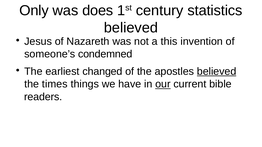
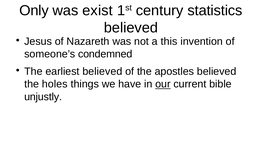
does: does -> exist
earliest changed: changed -> believed
believed at (217, 72) underline: present -> none
times: times -> holes
readers: readers -> unjustly
